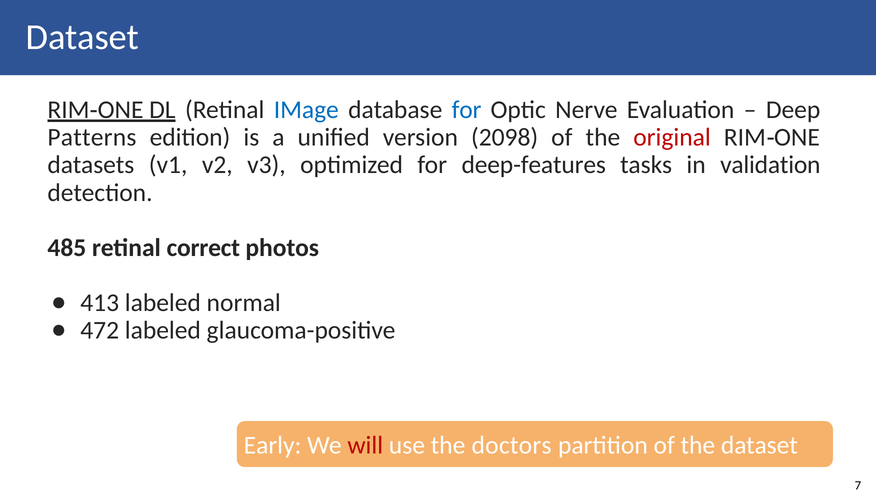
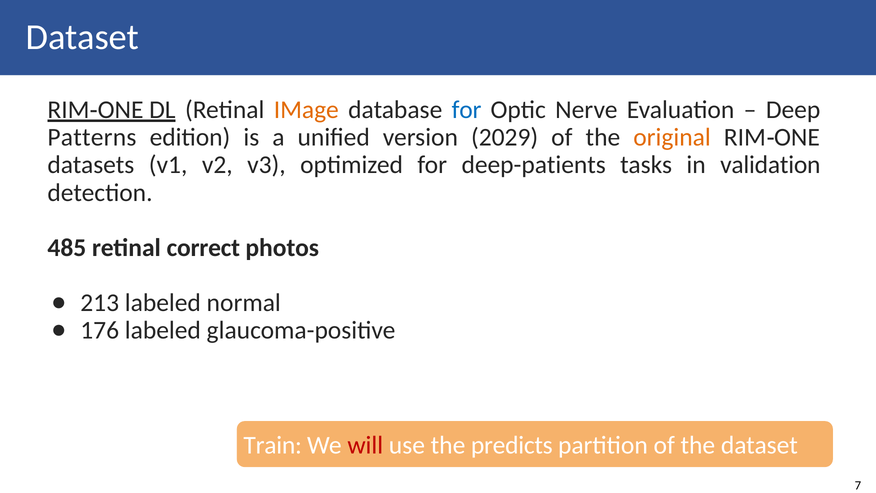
IMage colour: blue -> orange
2098: 2098 -> 2029
original colour: red -> orange
deep-features: deep-features -> deep-patients
413: 413 -> 213
472: 472 -> 176
Early: Early -> Train
doctors: doctors -> predicts
